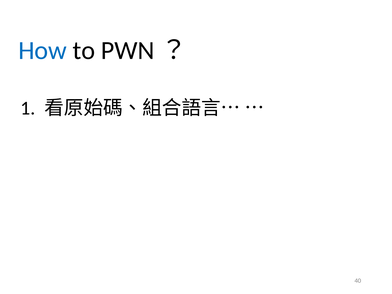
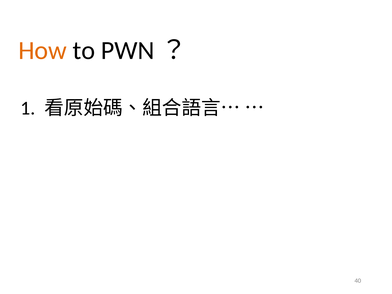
How colour: blue -> orange
